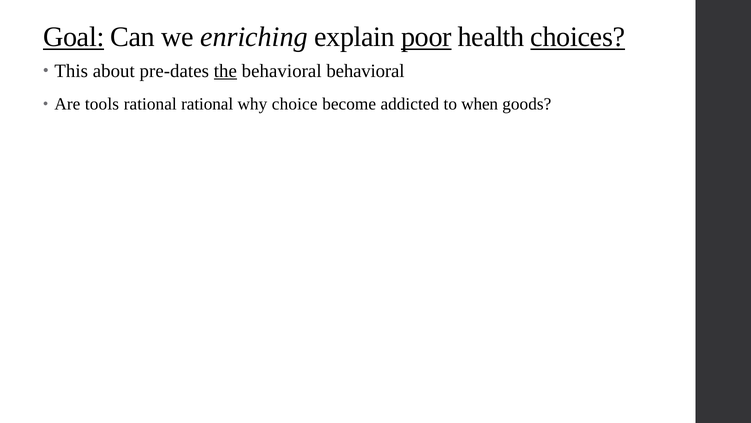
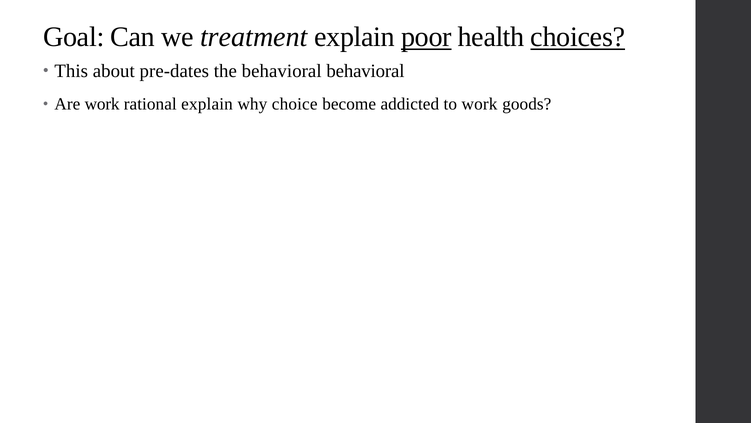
Goal underline: present -> none
enriching: enriching -> treatment
the underline: present -> none
Are tools: tools -> work
rational rational: rational -> explain
to when: when -> work
